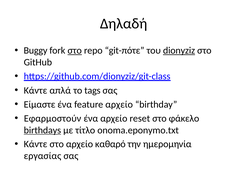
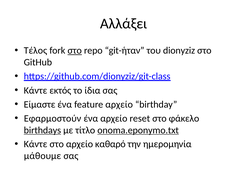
Δηλαδή: Δηλαδή -> Αλλάξει
Buggy: Buggy -> Τέλος
git-πότε: git-πότε -> git-ήταν
dionyziz underline: present -> none
απλά: απλά -> εκτός
tags: tags -> ίδια
onoma.eponymo.txt underline: none -> present
εργασίας: εργασίας -> μάθουμε
